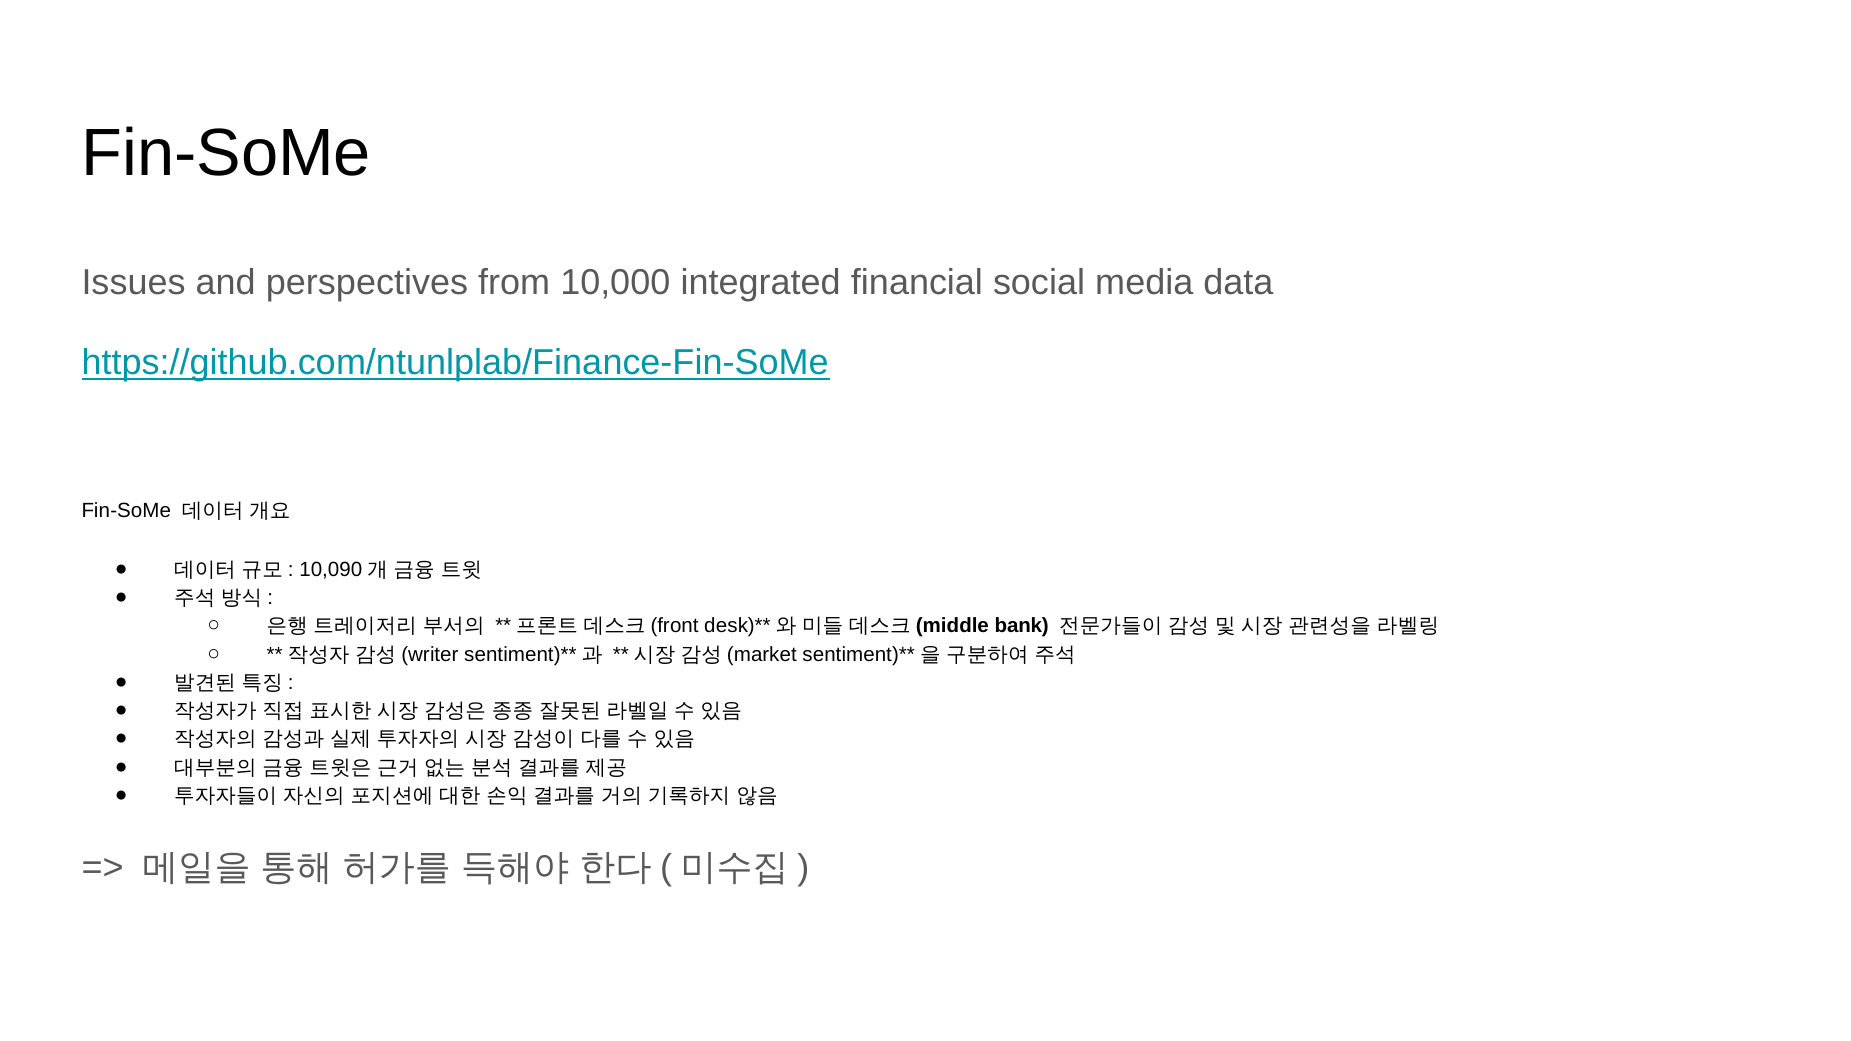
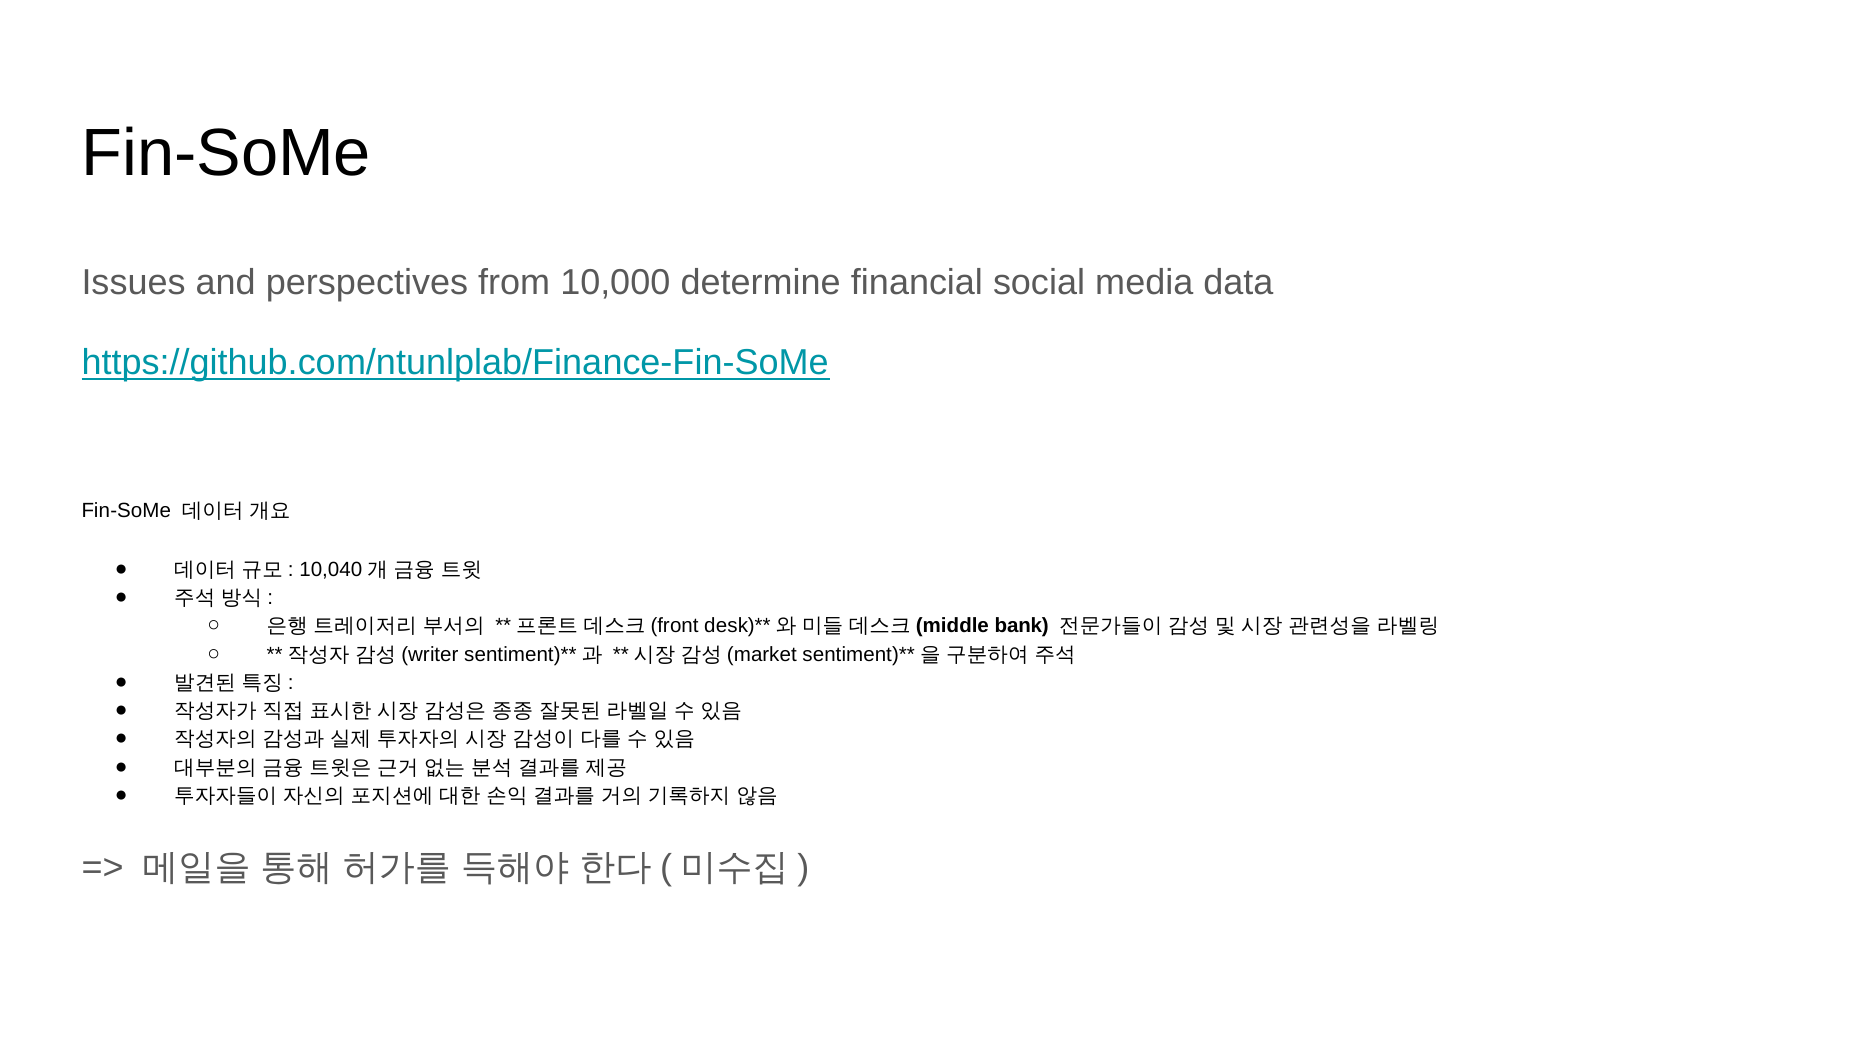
integrated: integrated -> determine
10,090: 10,090 -> 10,040
